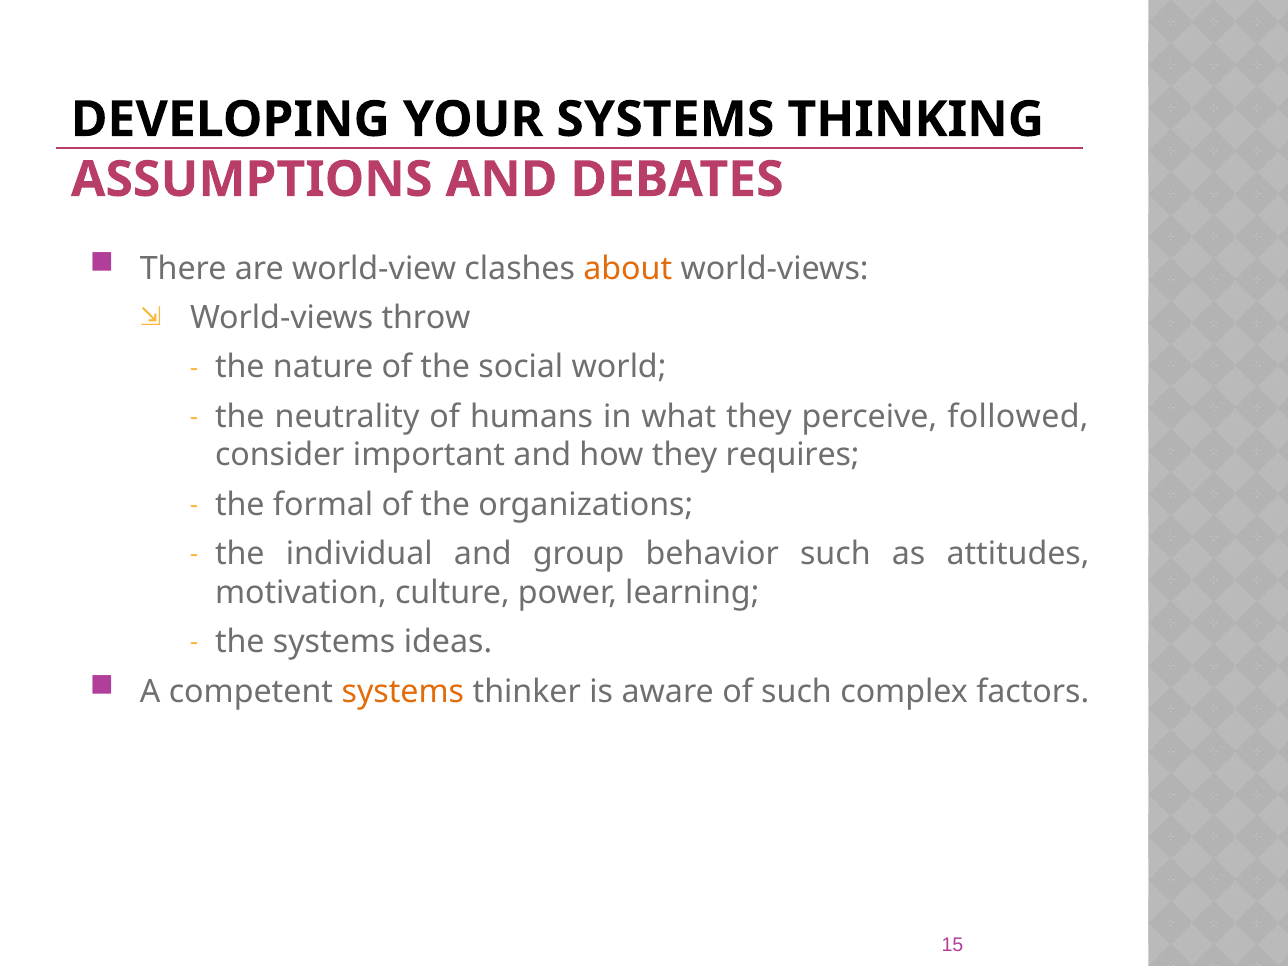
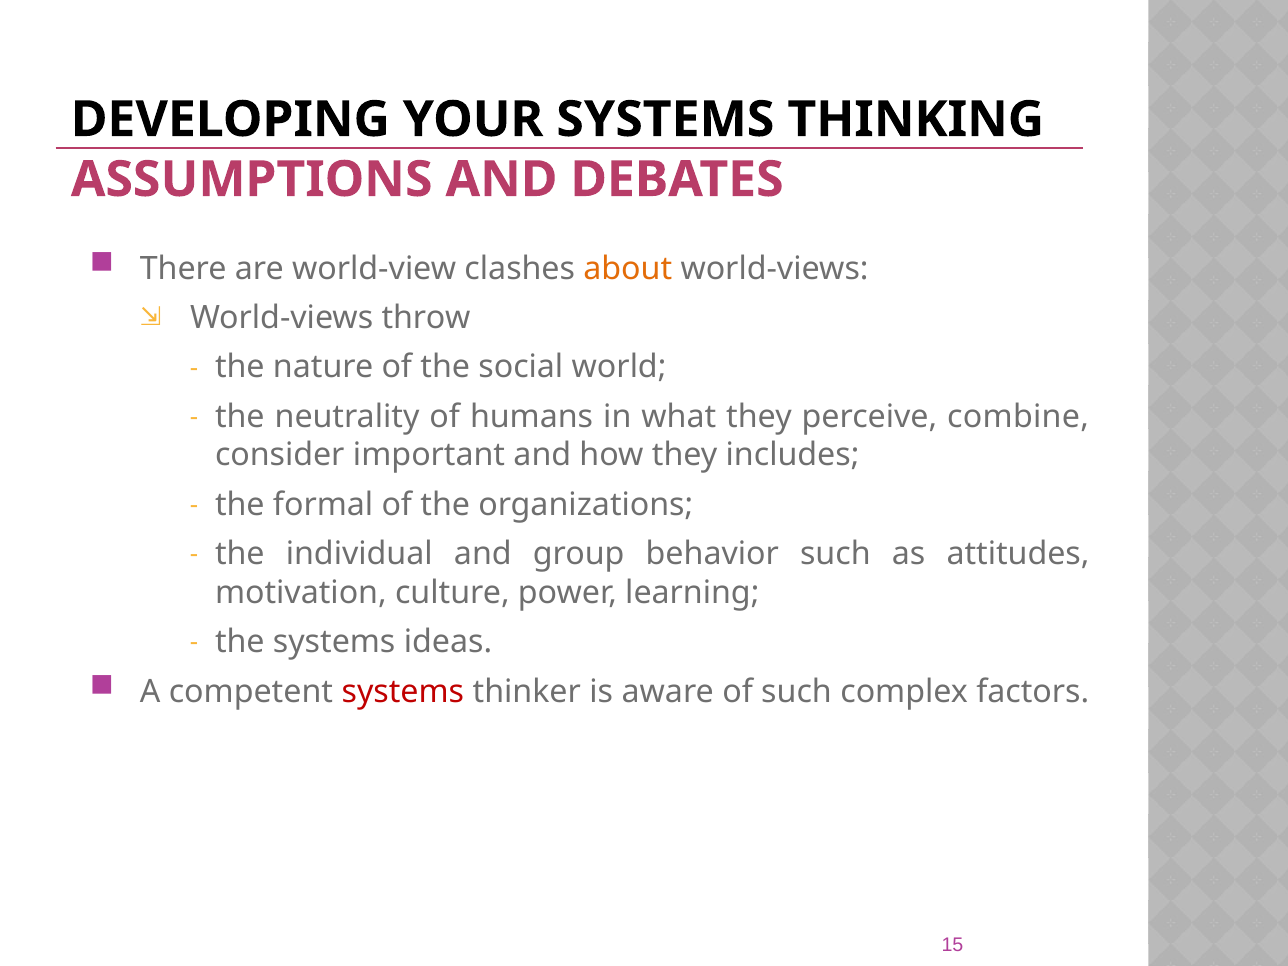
followed: followed -> combine
requires: requires -> includes
systems at (403, 691) colour: orange -> red
